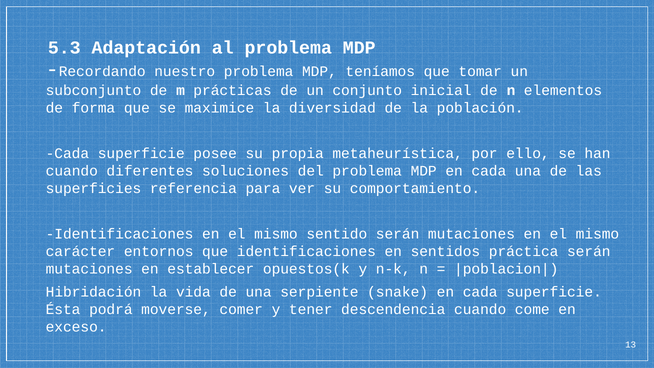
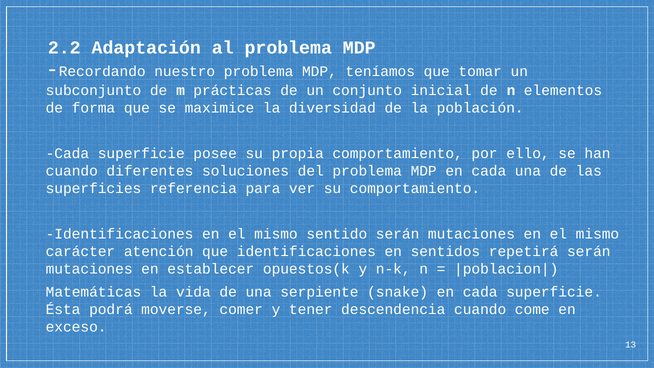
5.3: 5.3 -> 2.2
propia metaheurística: metaheurística -> comportamiento
entornos: entornos -> atención
práctica: práctica -> repetirá
Hibridación: Hibridación -> Matemáticas
